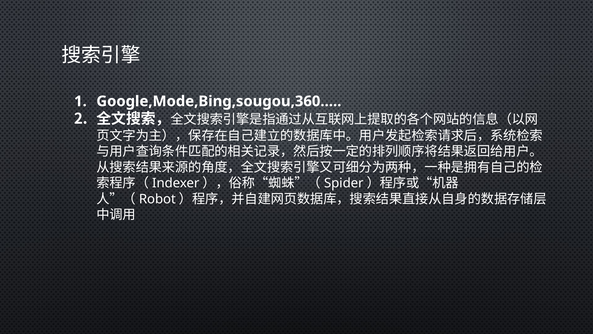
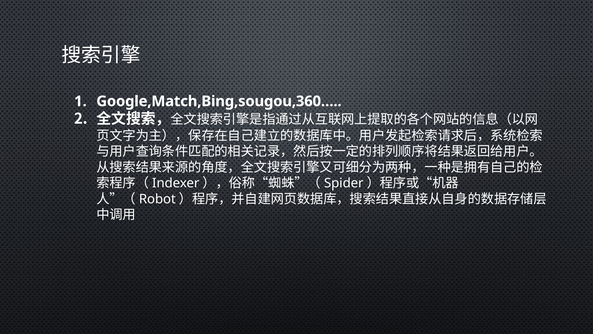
Google,Mode,Bing,sougou,360…: Google,Mode,Bing,sougou,360… -> Google,Match,Bing,sougou,360…
